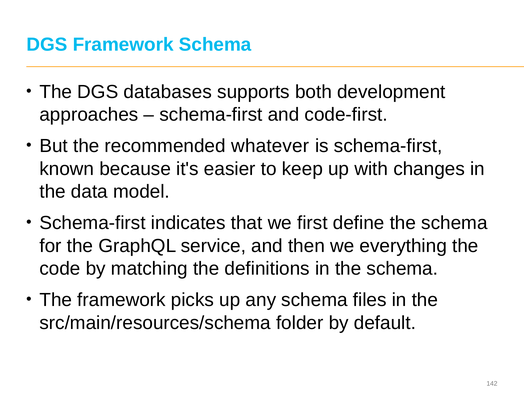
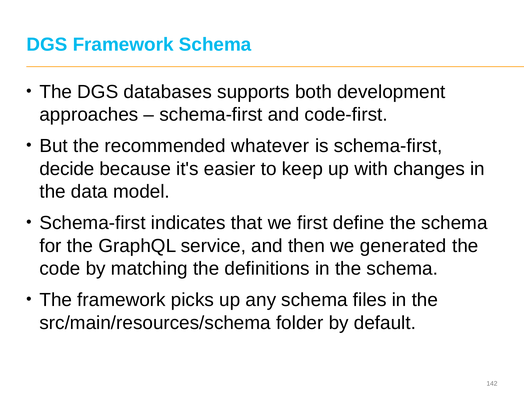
known: known -> decide
everything: everything -> generated
